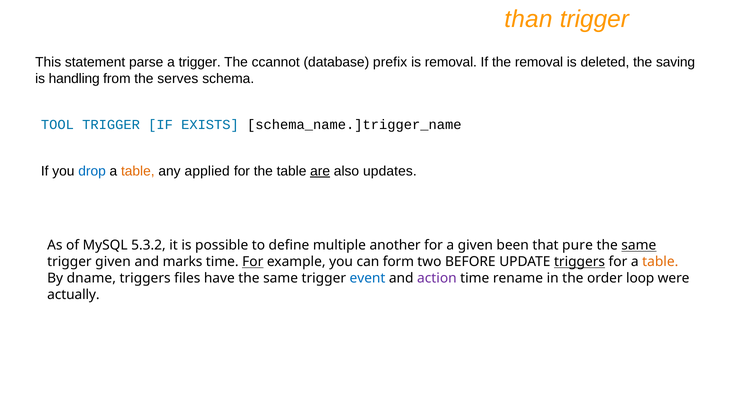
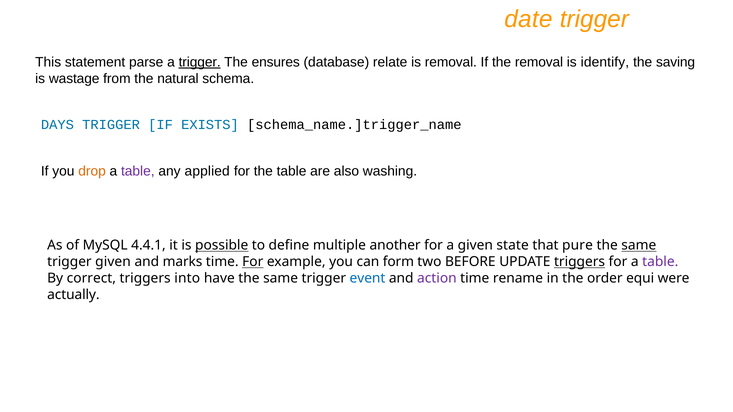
than: than -> date
trigger at (200, 62) underline: none -> present
ccannot: ccannot -> ensures
prefix: prefix -> relate
deleted: deleted -> identify
handling: handling -> wastage
serves: serves -> natural
TOOL: TOOL -> DAYS
drop colour: blue -> orange
table at (138, 171) colour: orange -> purple
are underline: present -> none
updates: updates -> washing
5.3.2: 5.3.2 -> 4.4.1
possible underline: none -> present
been: been -> state
table at (660, 262) colour: orange -> purple
dname: dname -> correct
files: files -> into
loop: loop -> equi
